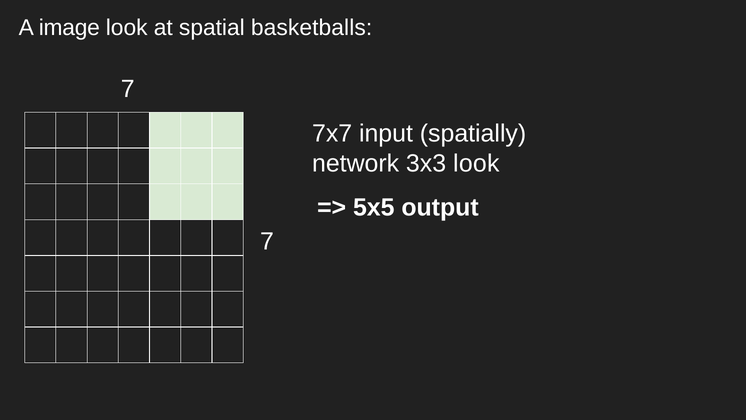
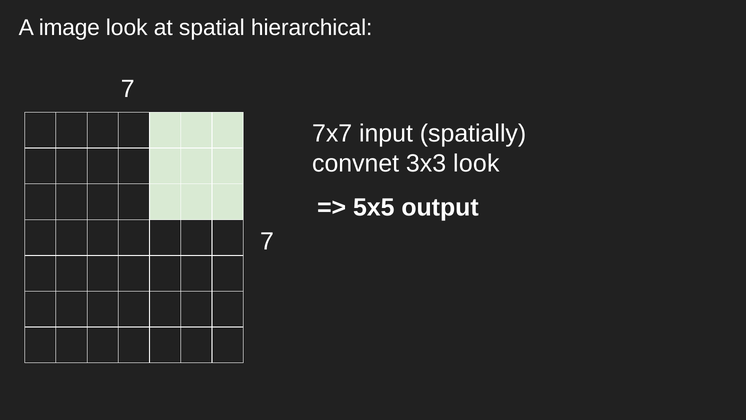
basketballs: basketballs -> hierarchical
network: network -> convnet
